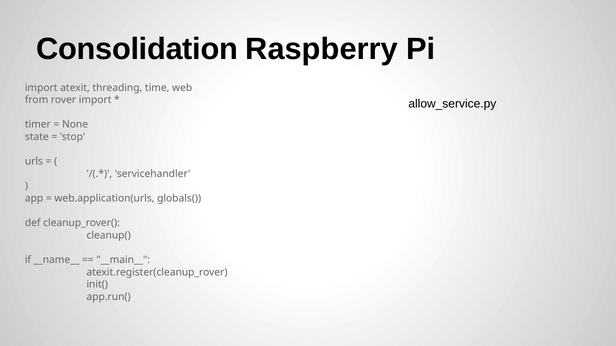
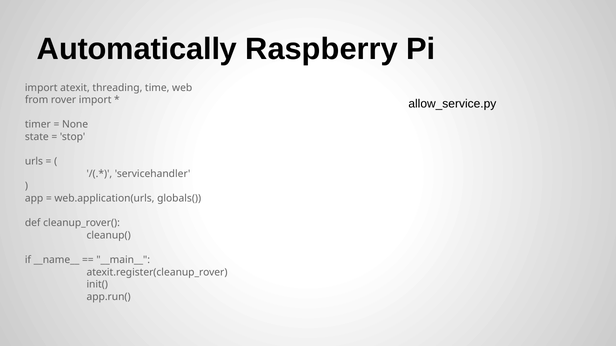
Consolidation: Consolidation -> Automatically
